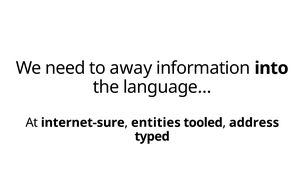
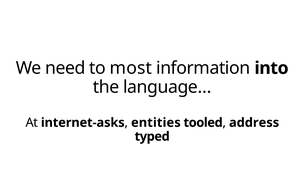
away: away -> most
internet-sure: internet-sure -> internet-asks
